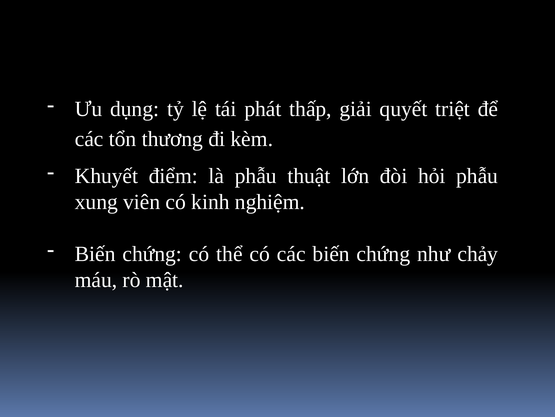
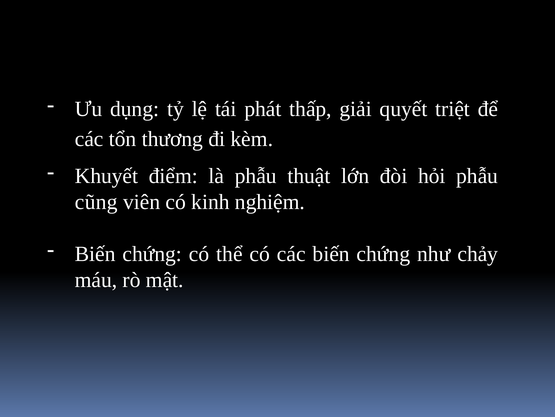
xung: xung -> cũng
